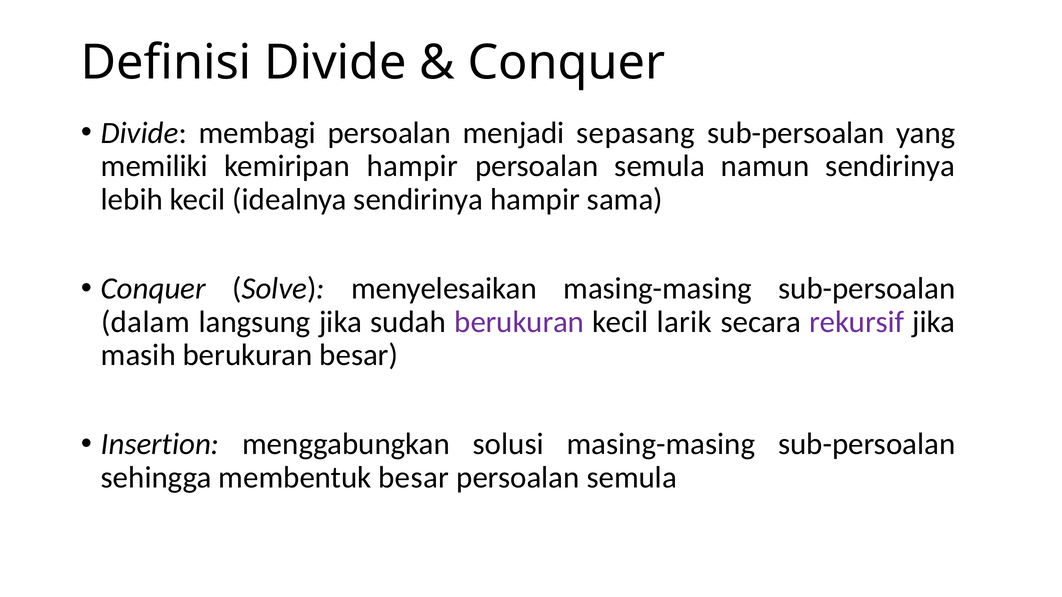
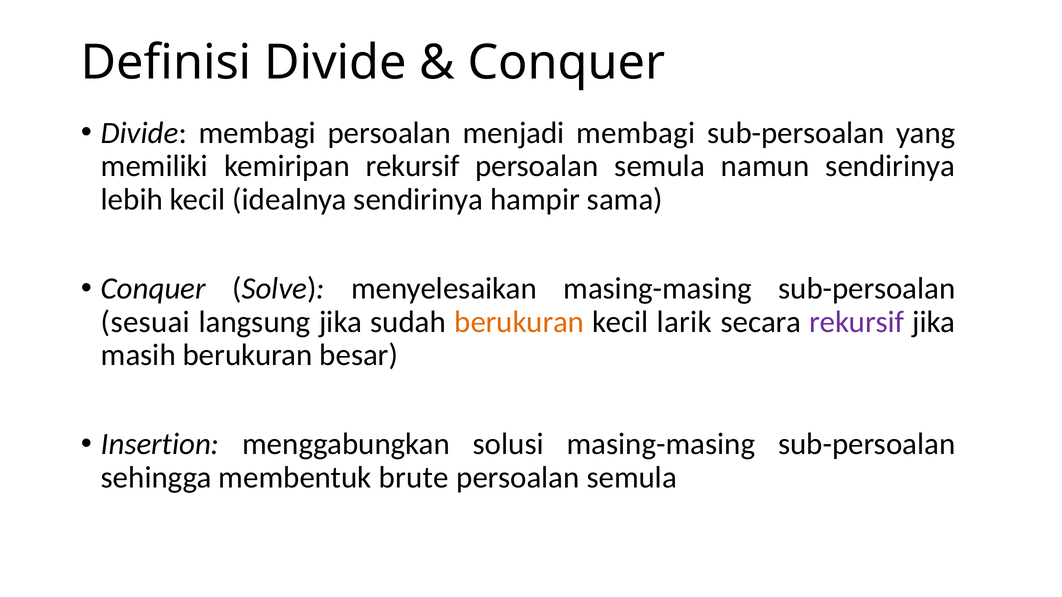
menjadi sepasang: sepasang -> membagi
kemiripan hampir: hampir -> rekursif
dalam: dalam -> sesuai
berukuran at (519, 322) colour: purple -> orange
membentuk besar: besar -> brute
